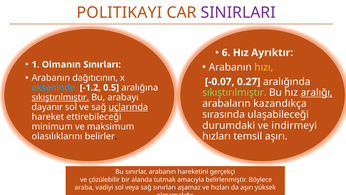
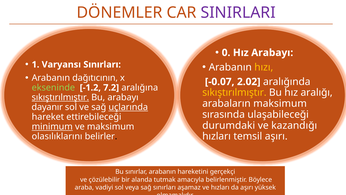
POLITIKAYI: POLITIKAYI -> DÖNEMLER
6: 6 -> 0
Hız Ayrıktır: Ayrıktır -> Arabayı
Olmanın: Olmanın -> Varyansı
0.27: 0.27 -> 2.02
ekseninde colour: light blue -> light green
0.5: 0.5 -> 7.2
sıkıştırılmıştır at (234, 92) colour: light green -> yellow
aralığı underline: present -> none
arabaların kazandıkça: kazandıkça -> maksimum
indirmeyi: indirmeyi -> kazandığı
minimum underline: none -> present
